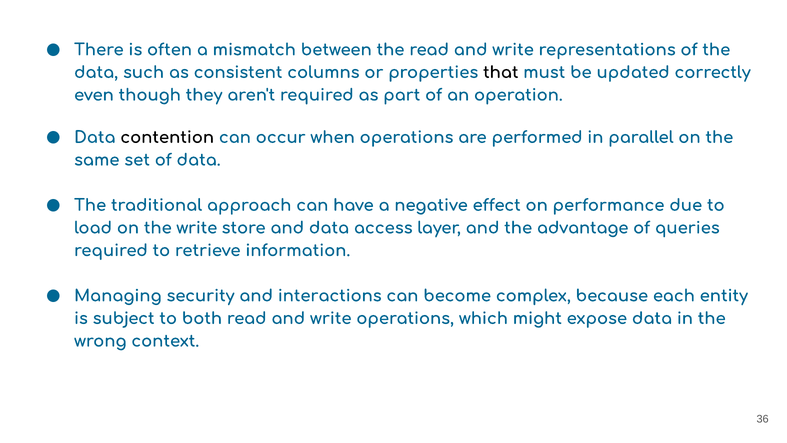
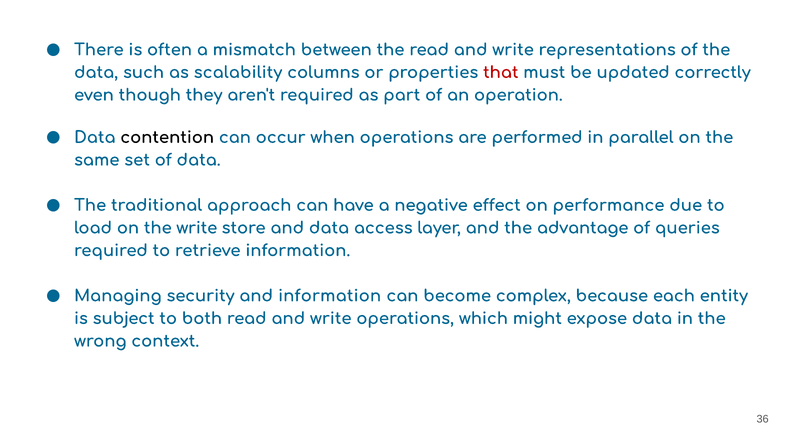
consistent: consistent -> scalability
that colour: black -> red
and interactions: interactions -> information
